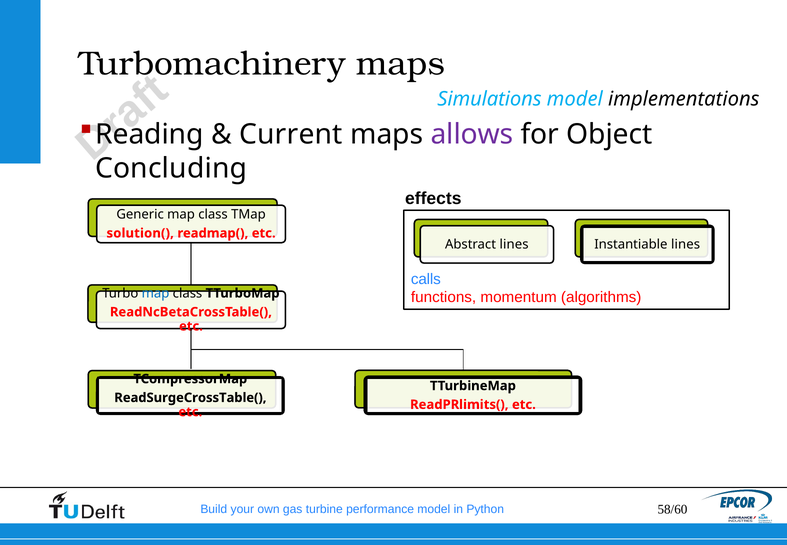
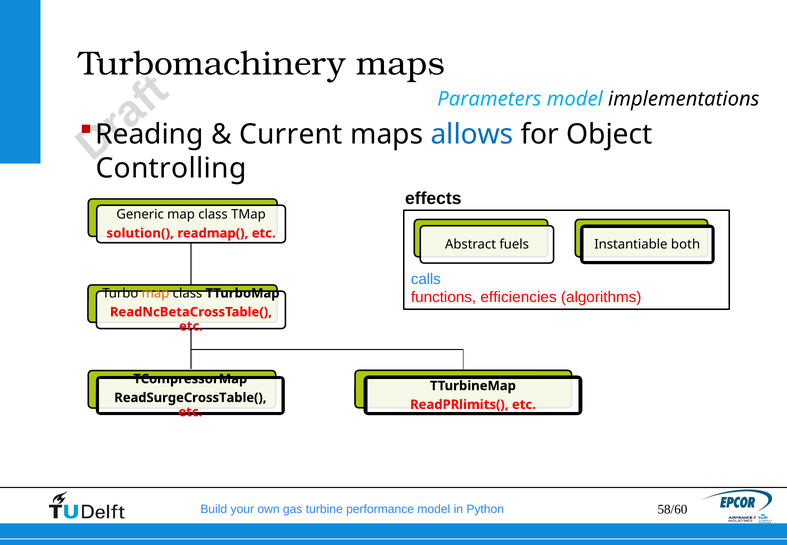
Simulations: Simulations -> Parameters
allows colour: purple -> blue
Concluding: Concluding -> Controlling
Abstract lines: lines -> fuels
Instantiable lines: lines -> both
map at (156, 293) colour: blue -> orange
momentum: momentum -> efficiencies
